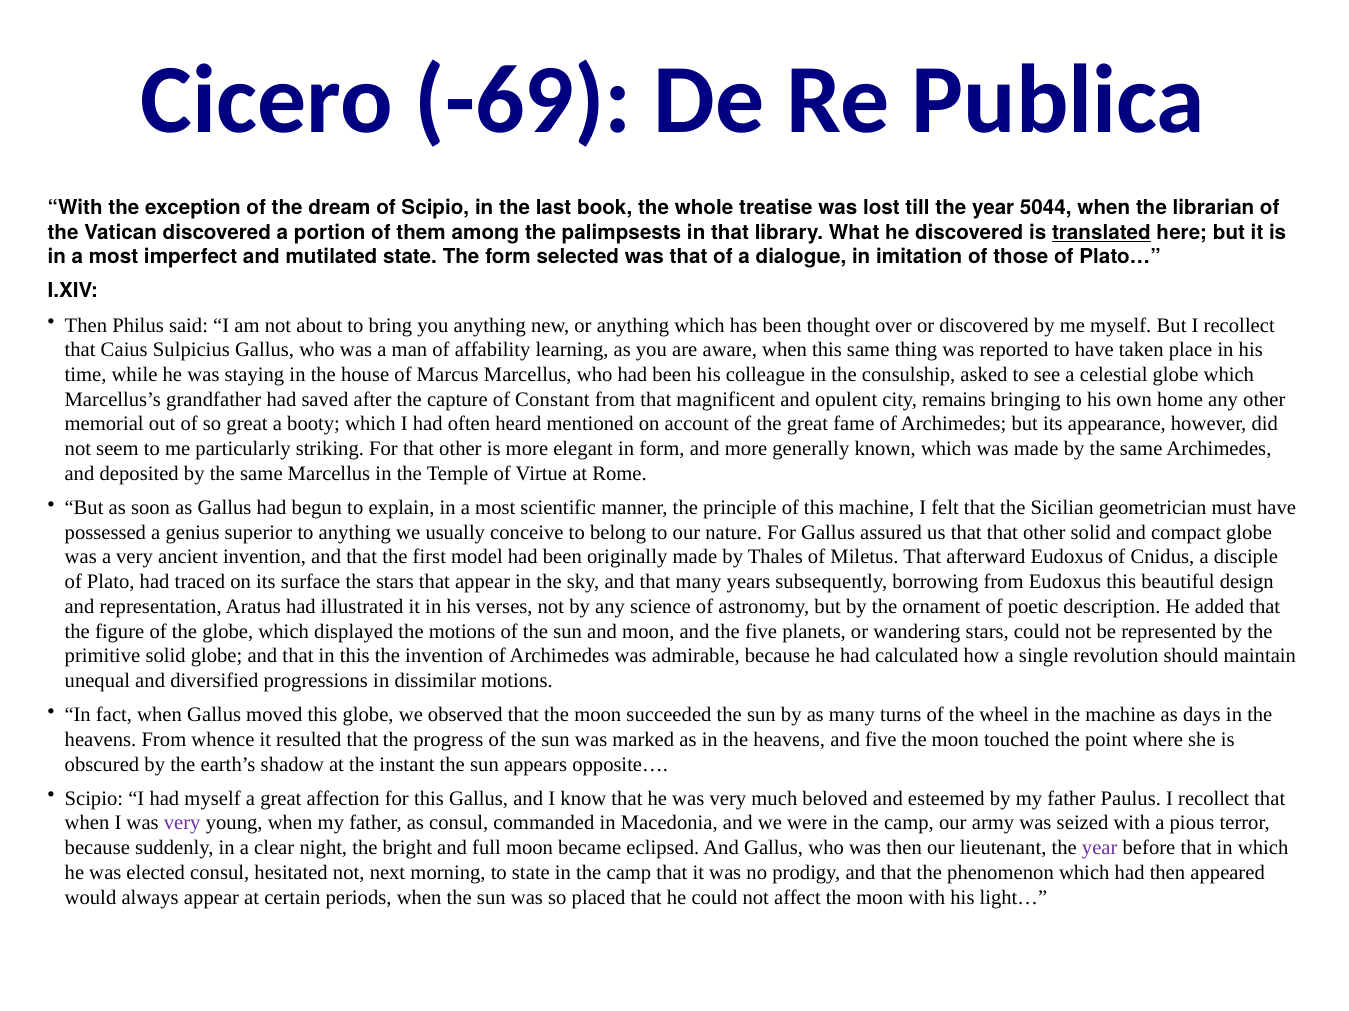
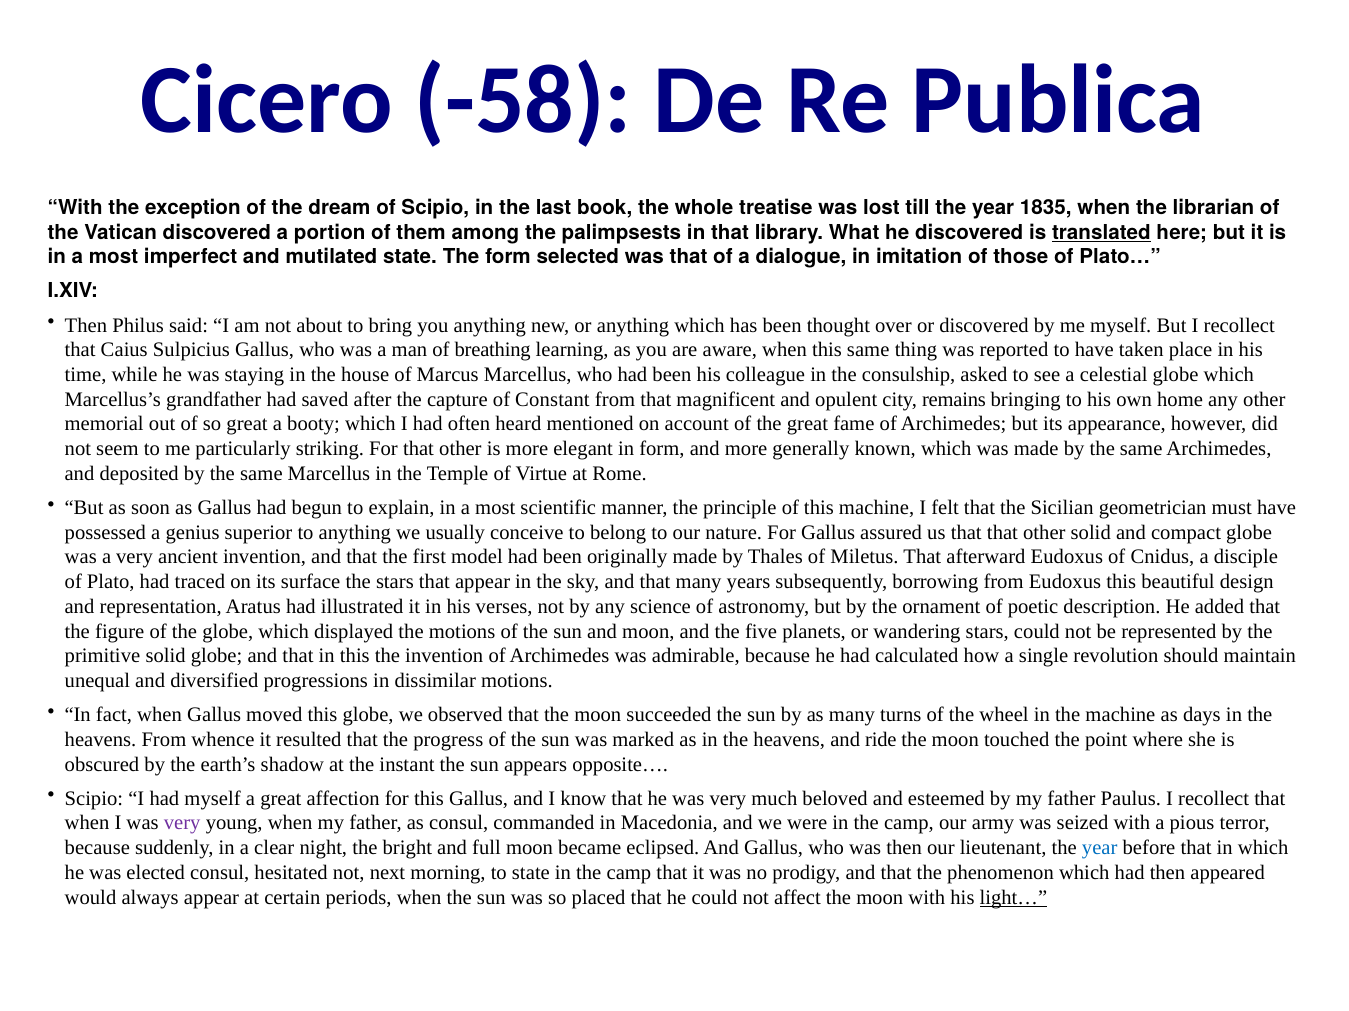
-69: -69 -> -58
5044: 5044 -> 1835
affability: affability -> breathing
and five: five -> ride
year at (1100, 849) colour: purple -> blue
light… underline: none -> present
